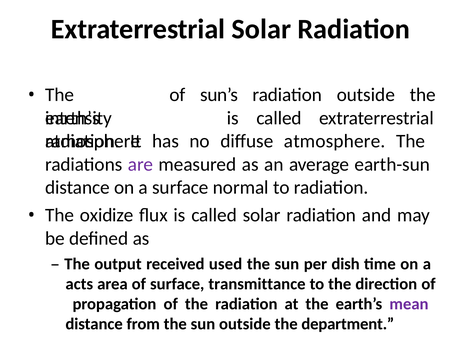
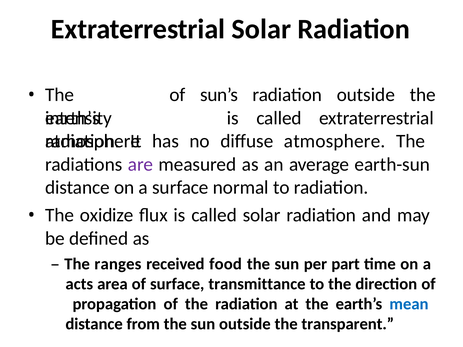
output: output -> ranges
used: used -> food
dish: dish -> part
mean colour: purple -> blue
department: department -> transparent
